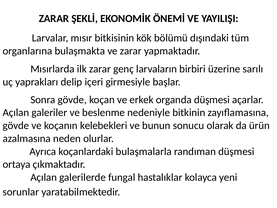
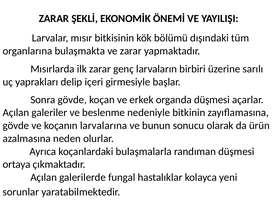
kelebekleri: kelebekleri -> larvalarına
